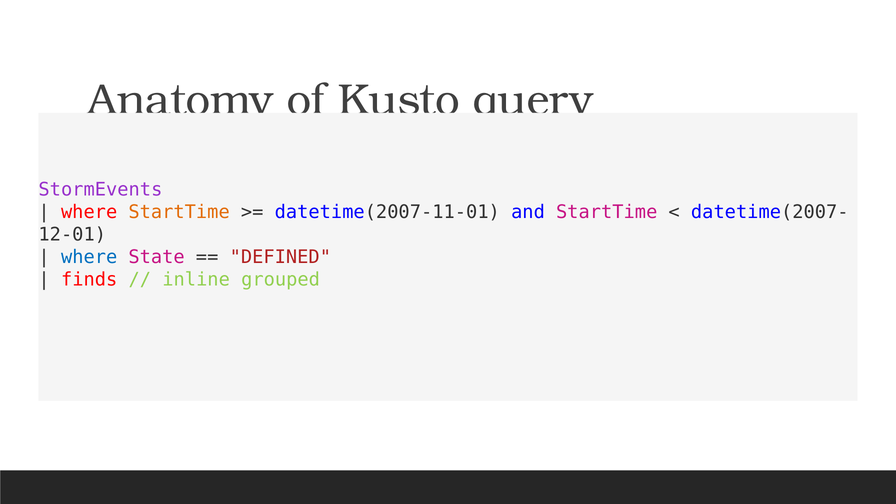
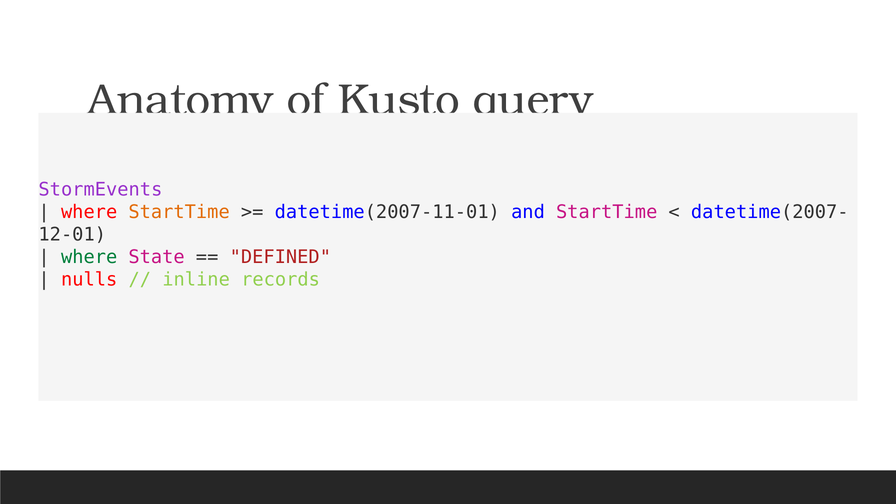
where at (89, 257) colour: blue -> green
finds: finds -> nulls
grouped: grouped -> records
